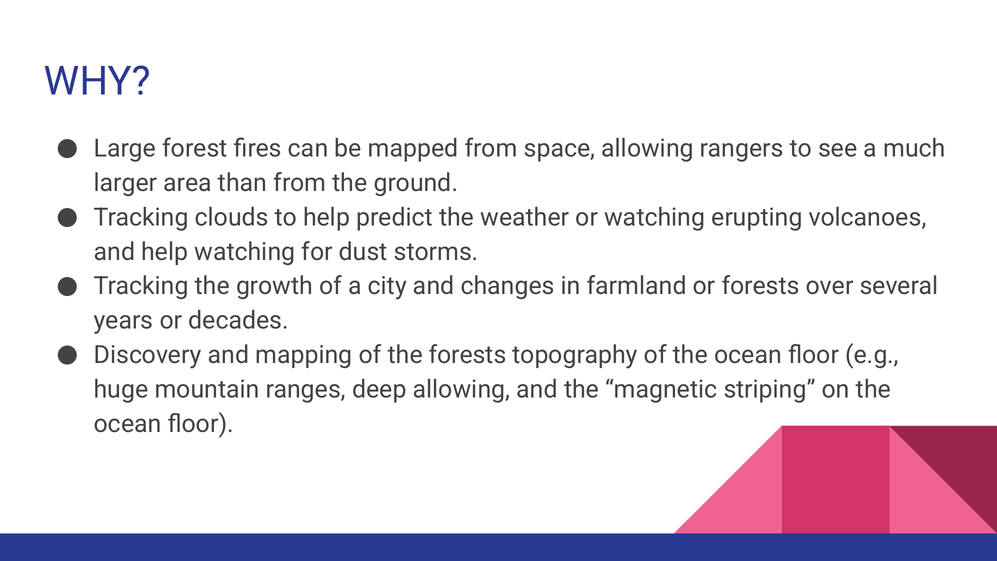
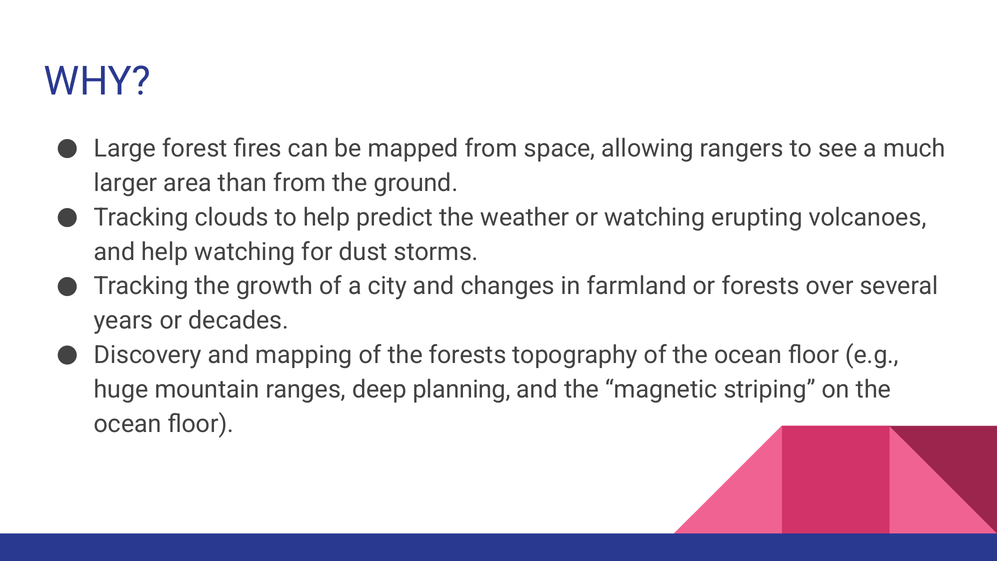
deep allowing: allowing -> planning
